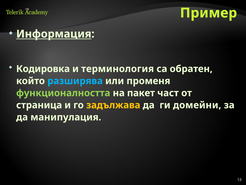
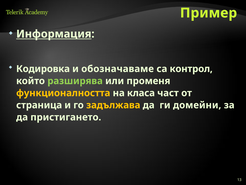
терминология: терминология -> обозначаваме
обратен: обратен -> контрол
разширява colour: light blue -> light green
функционалността colour: light green -> yellow
пакет: пакет -> класа
манипулация: манипулация -> пристигането
